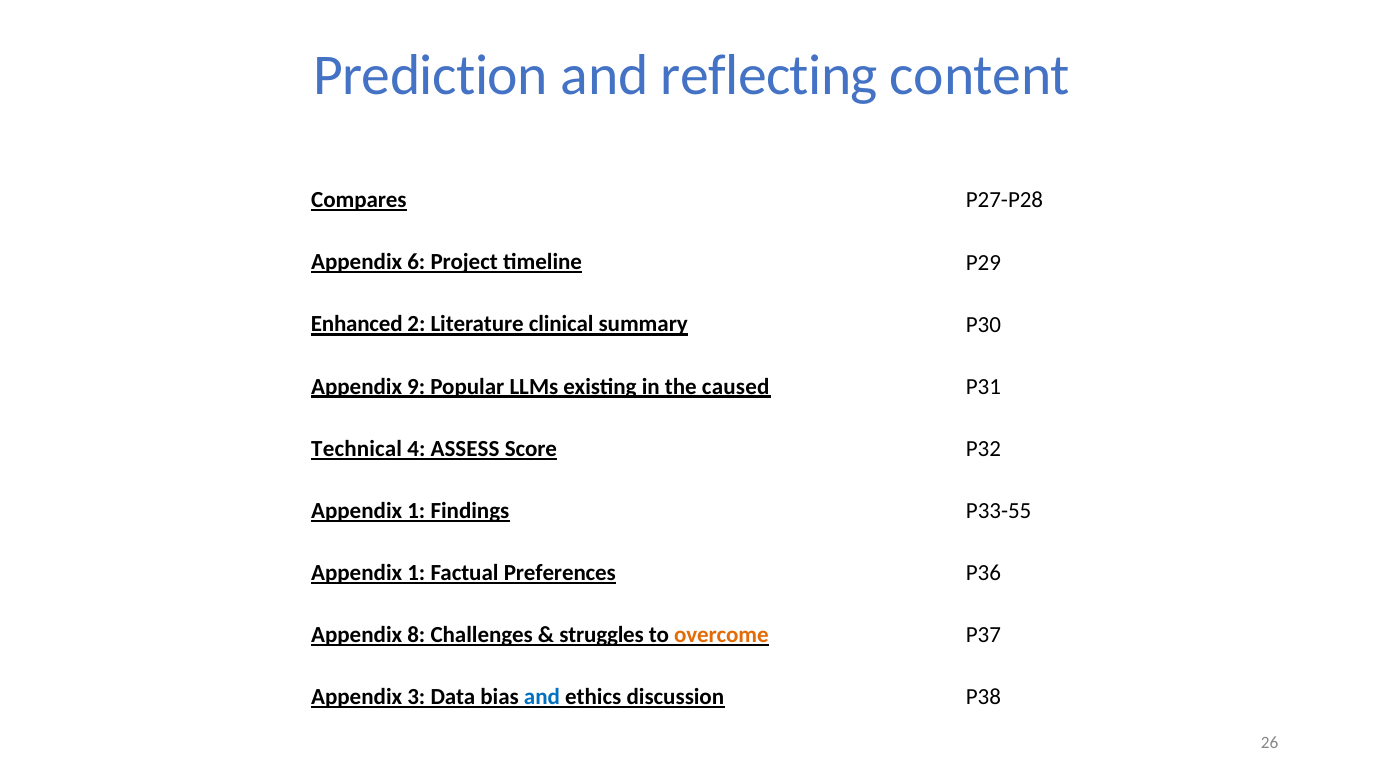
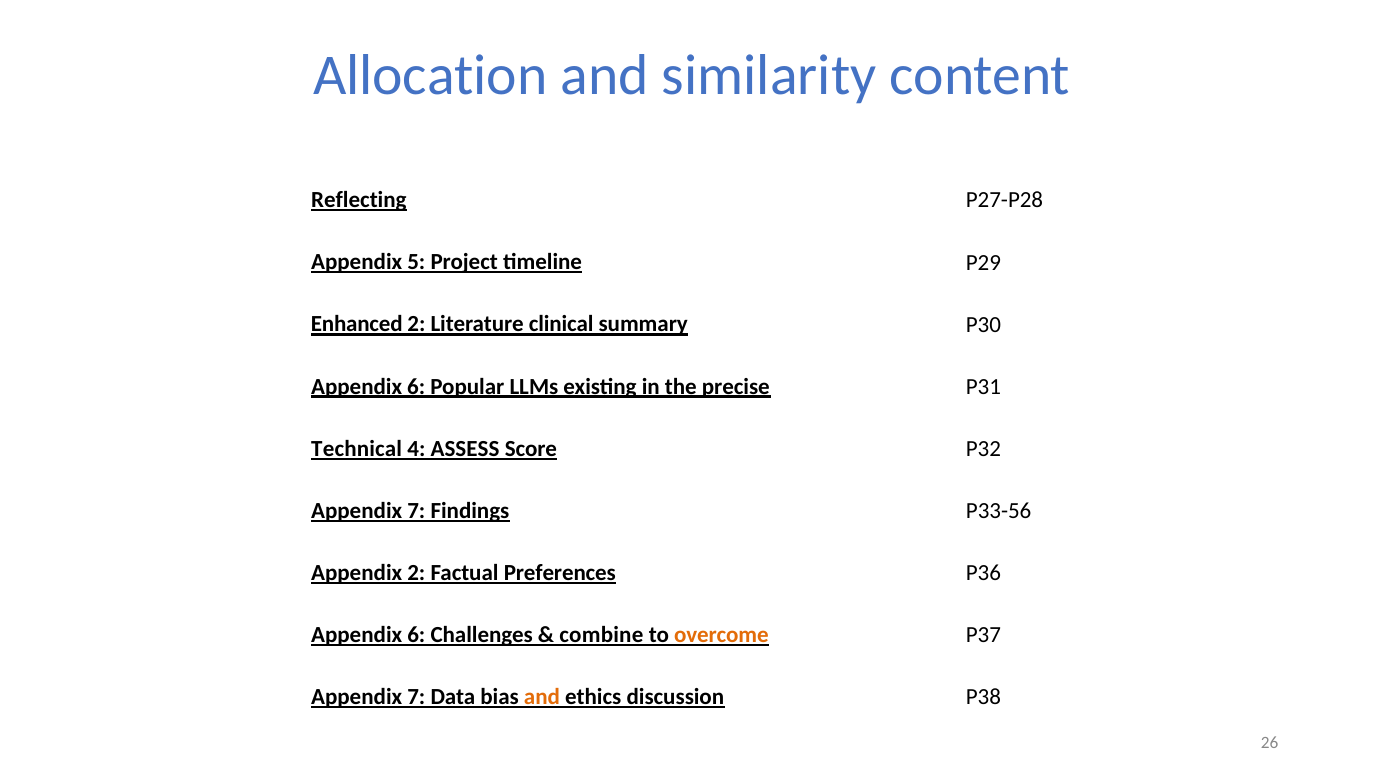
Prediction: Prediction -> Allocation
reflecting: reflecting -> similarity
Compares: Compares -> Reflecting
6: 6 -> 5
9 at (416, 387): 9 -> 6
caused: caused -> precise
1 at (416, 511): 1 -> 7
P33-55: P33-55 -> P33-56
1 at (416, 573): 1 -> 2
8 at (416, 635): 8 -> 6
struggles: struggles -> combine
3 at (416, 698): 3 -> 7
and at (542, 698) colour: blue -> orange
